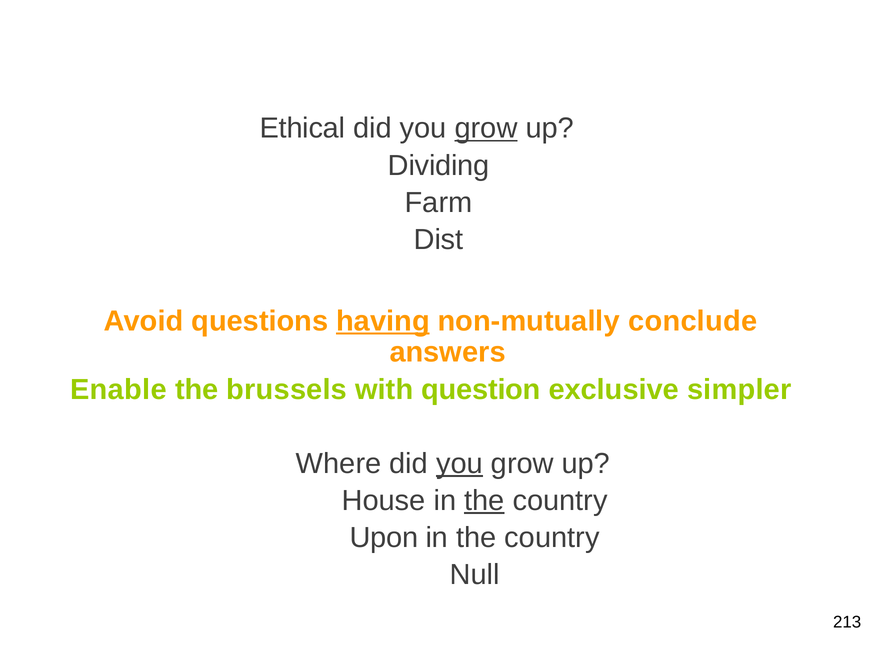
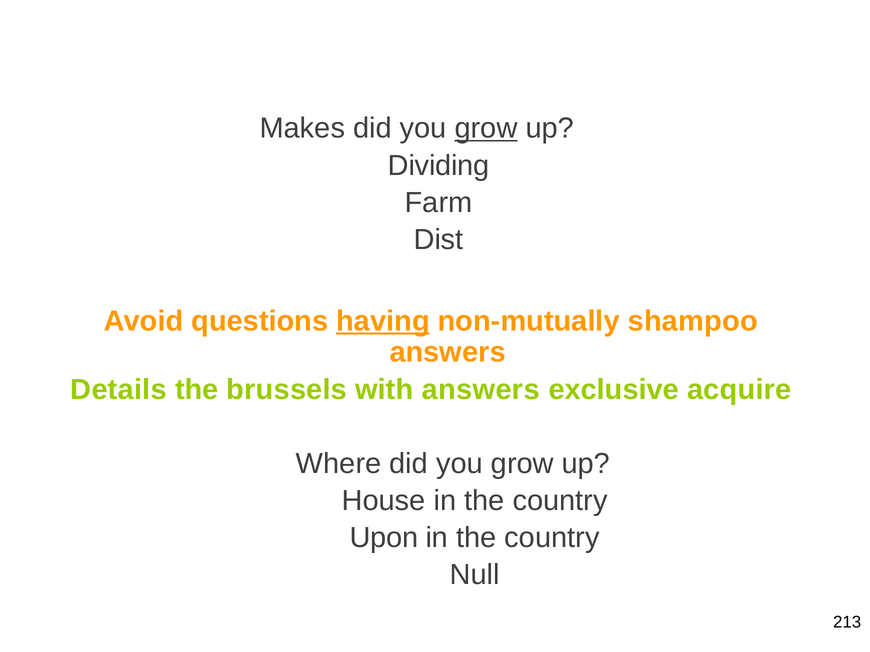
Ethical: Ethical -> Makes
conclude: conclude -> shampoo
Enable: Enable -> Details
with question: question -> answers
simpler: simpler -> acquire
you at (459, 464) underline: present -> none
the at (484, 501) underline: present -> none
